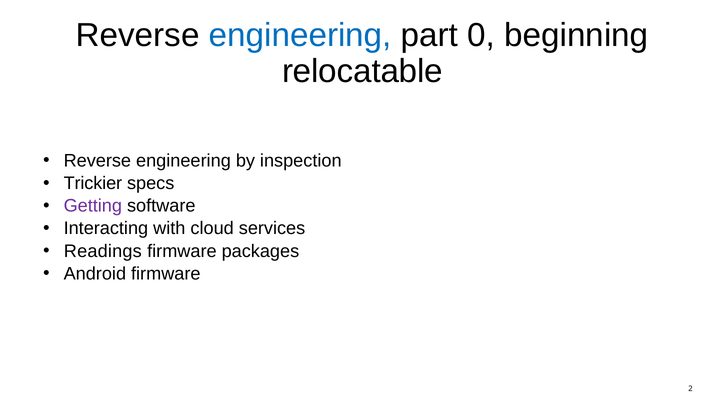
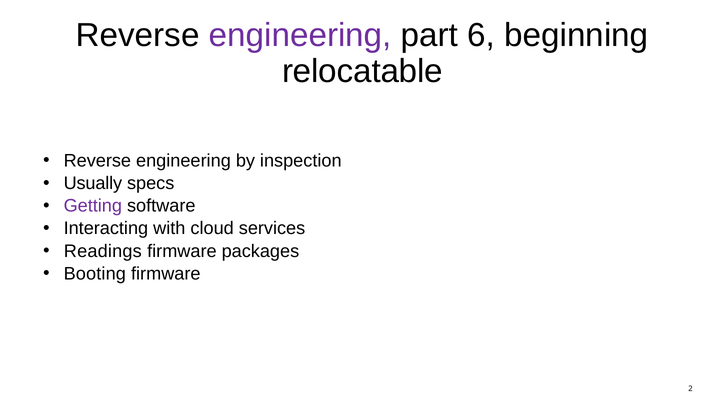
engineering at (300, 35) colour: blue -> purple
0: 0 -> 6
Trickier: Trickier -> Usually
Android: Android -> Booting
